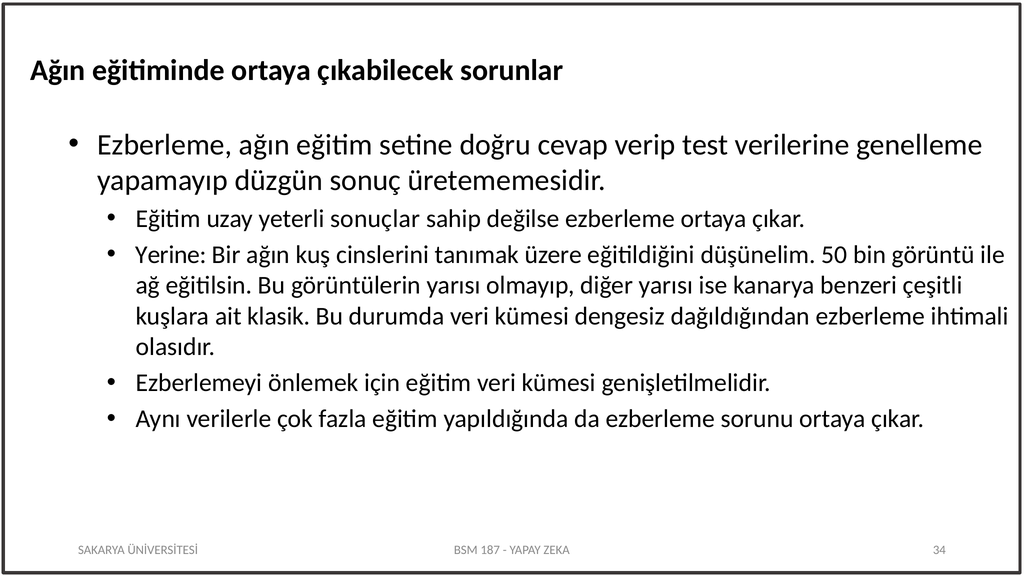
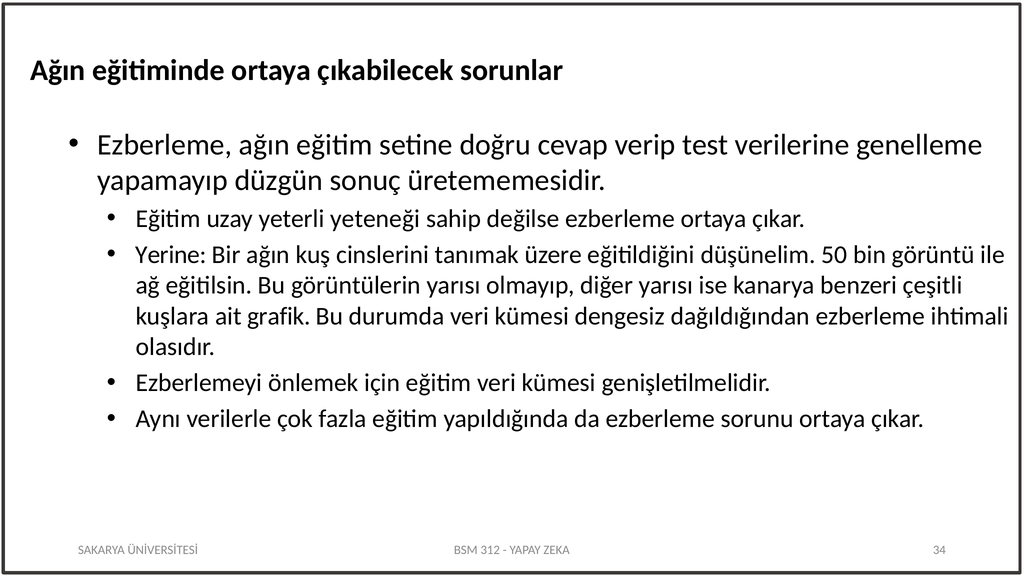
sonuçlar: sonuçlar -> yeteneği
klasik: klasik -> grafik
187: 187 -> 312
